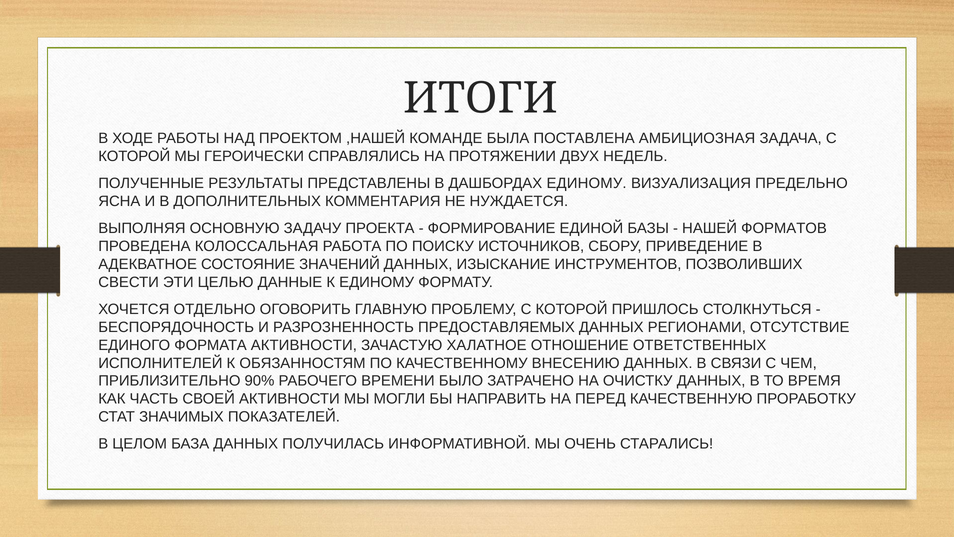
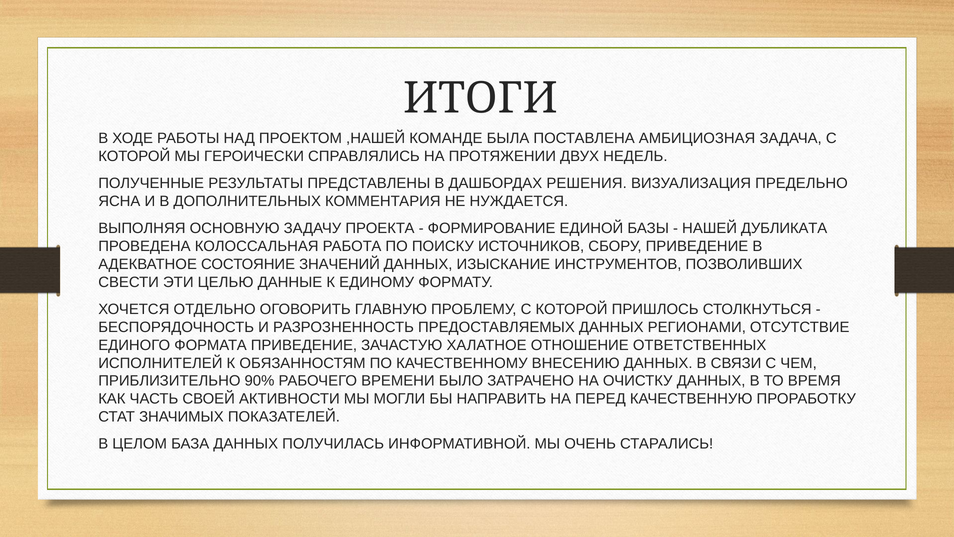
ДАШБОРДАХ ЕДИНОМУ: ЕДИНОМУ -> РЕШЕНИЯ
ФОРМАТОВ: ФОРМАТОВ -> ДУБЛИКАТА
ФОРМАТА АКТИВНОСТИ: АКТИВНОСТИ -> ПРИВЕДЕНИЕ
